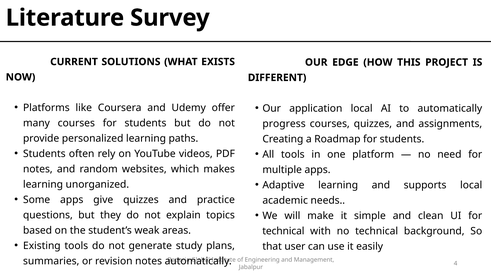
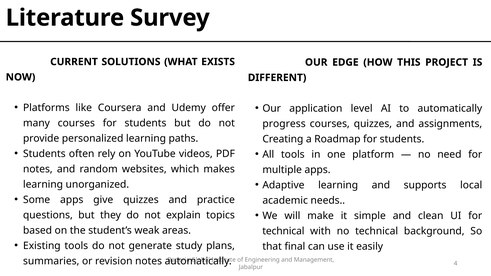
application local: local -> level
user: user -> final
